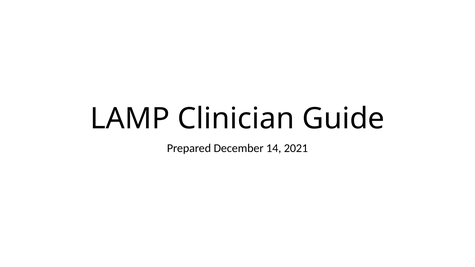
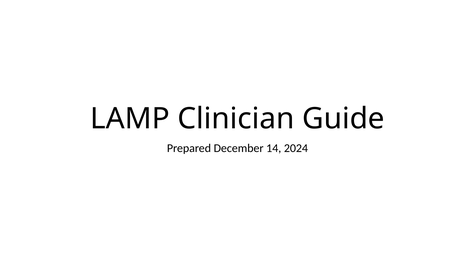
2021: 2021 -> 2024
